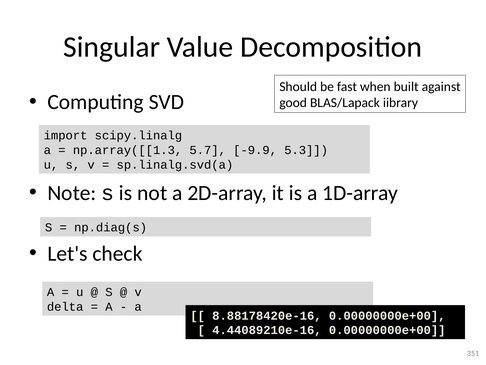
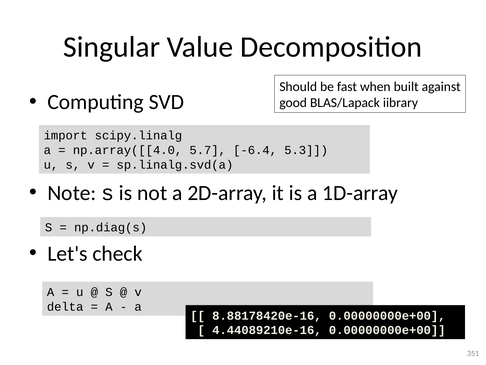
np.array([[1.3: np.array([[1.3 -> np.array([[4.0
-9.9: -9.9 -> -6.4
